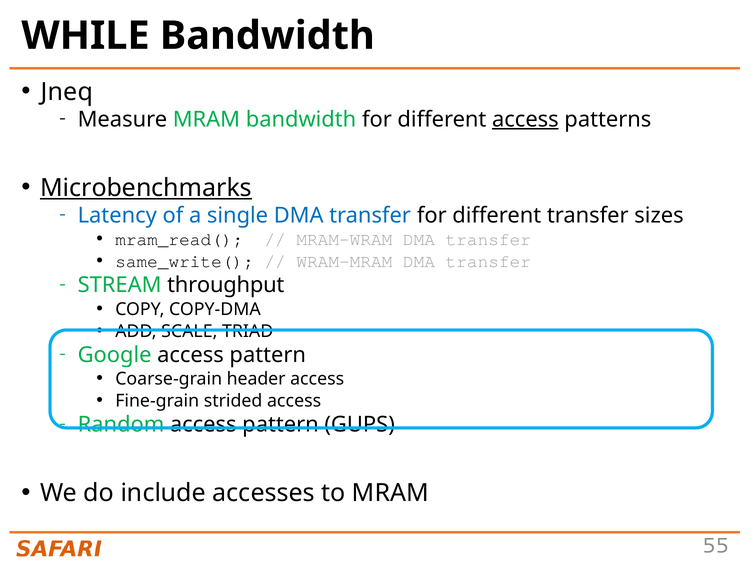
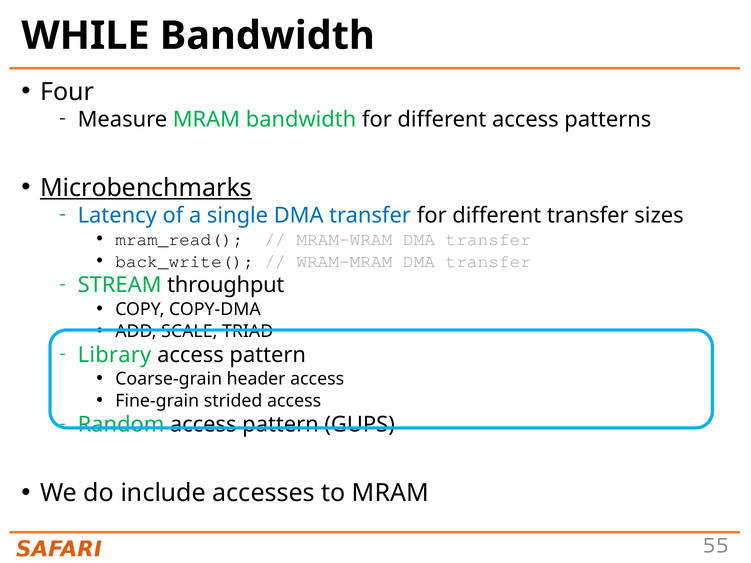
Jneq: Jneq -> Four
access at (525, 119) underline: present -> none
same_write(: same_write( -> back_write(
Google: Google -> Library
